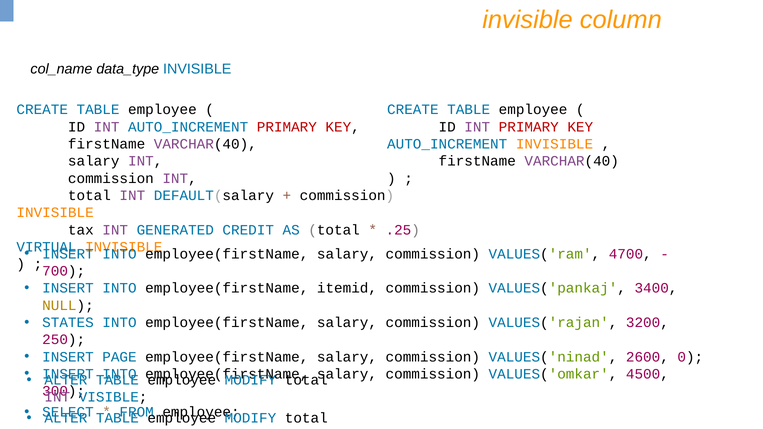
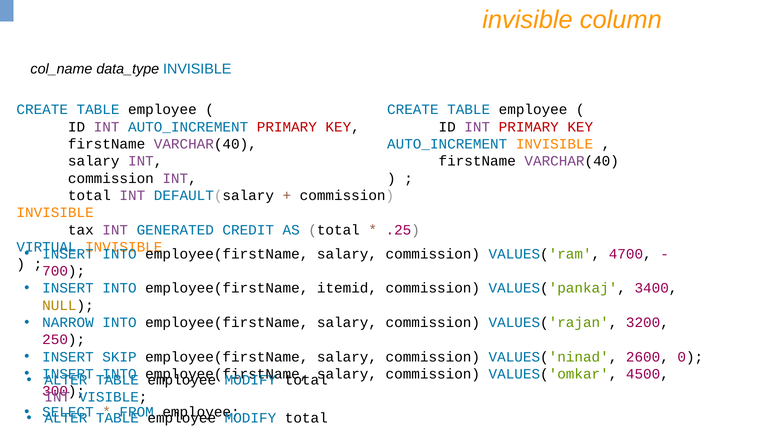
STATES: STATES -> NARROW
PAGE: PAGE -> SKIP
